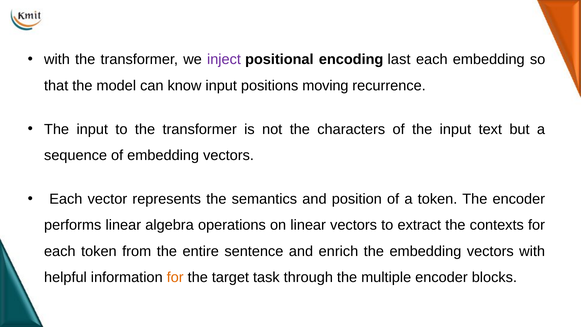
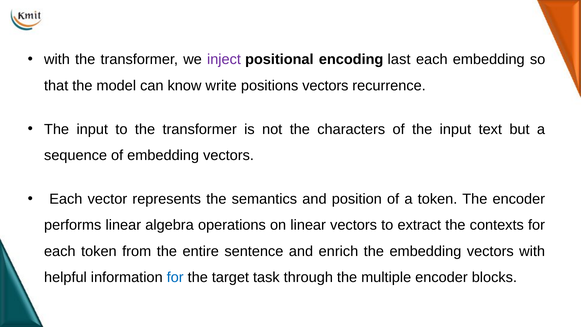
know input: input -> write
positions moving: moving -> vectors
for at (175, 277) colour: orange -> blue
